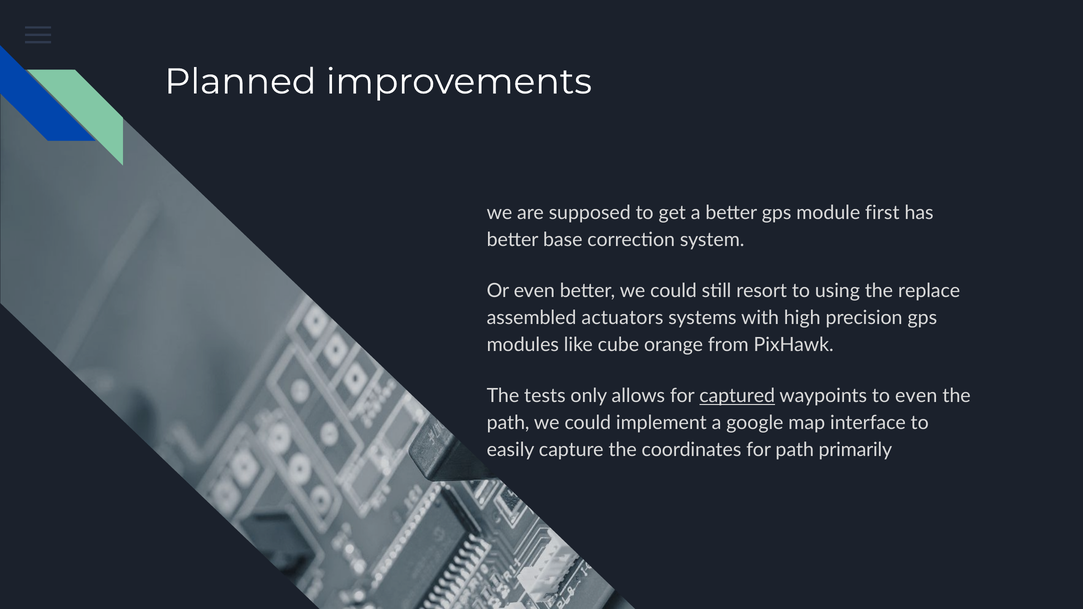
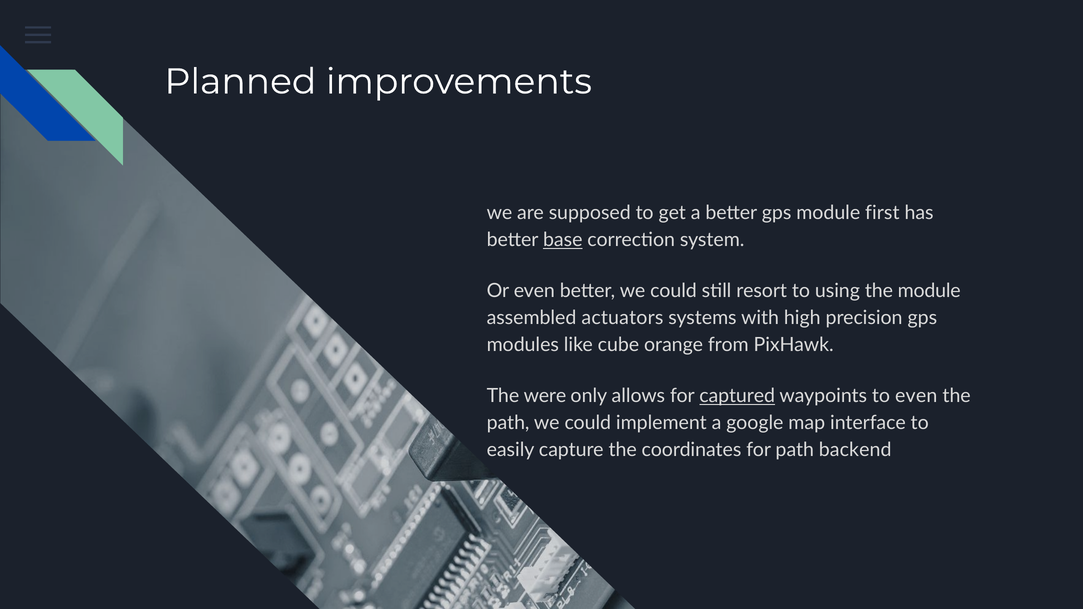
base underline: none -> present
the replace: replace -> module
tests: tests -> were
primarily: primarily -> backend
